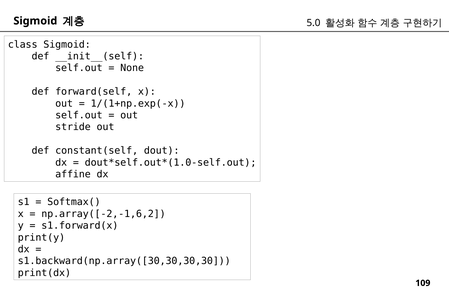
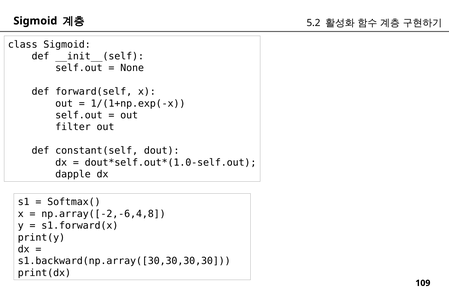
5.0: 5.0 -> 5.2
stride: stride -> filter
affine: affine -> dapple
np.array([-2,-1,6,2: np.array([-2,-1,6,2 -> np.array([-2,-6,4,8
